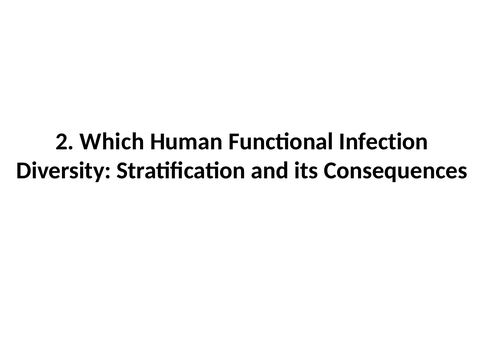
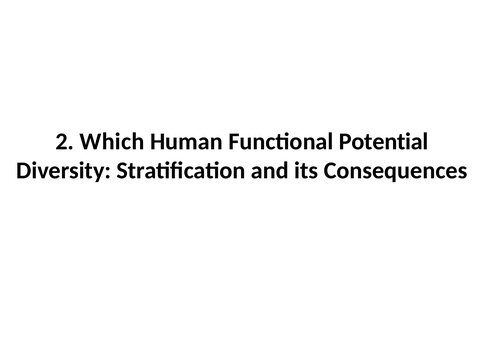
Infection: Infection -> Potential
